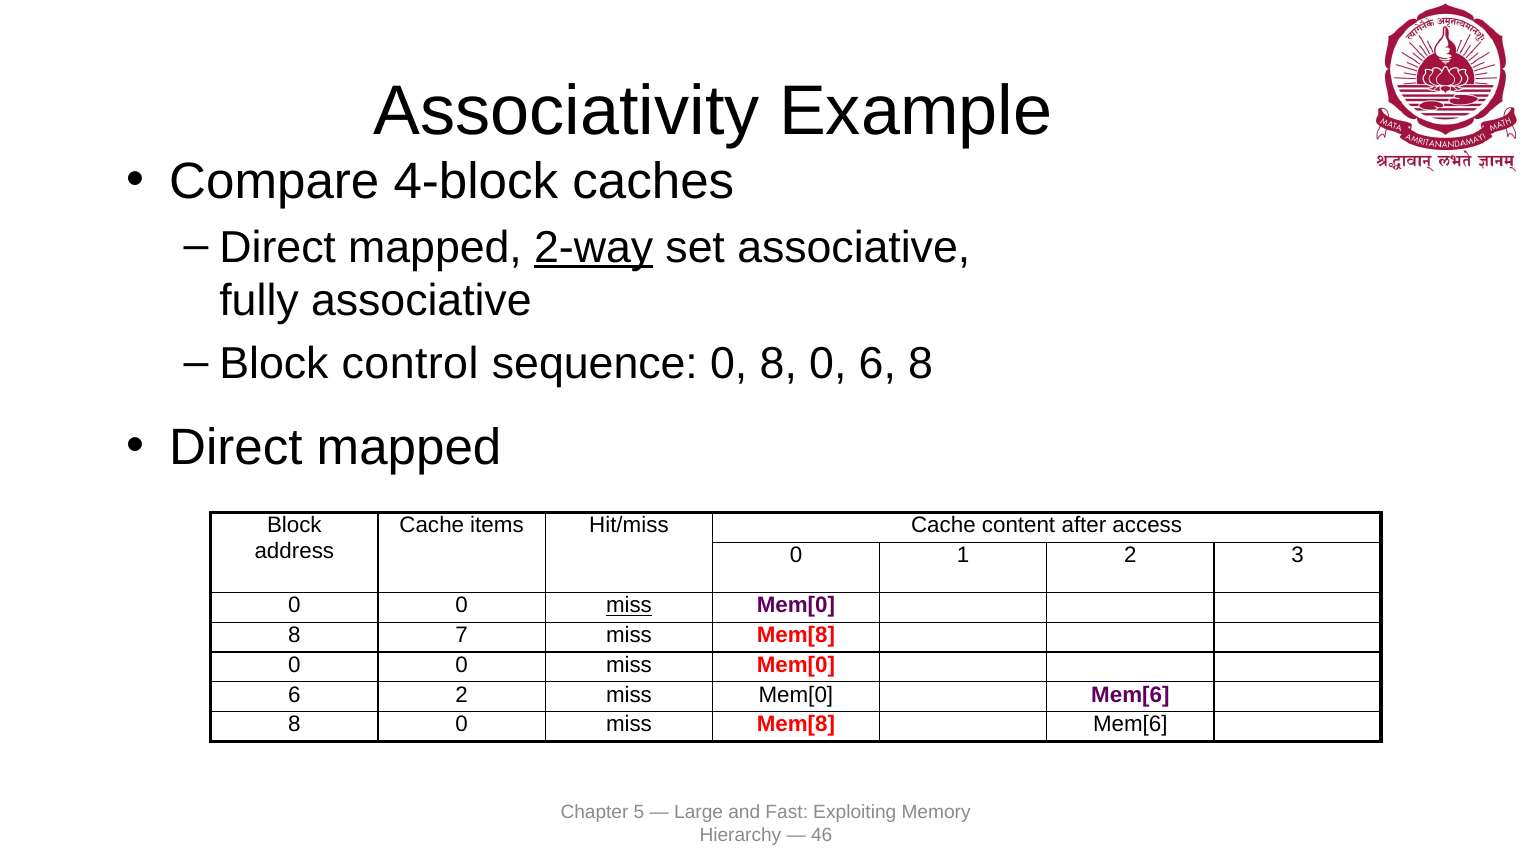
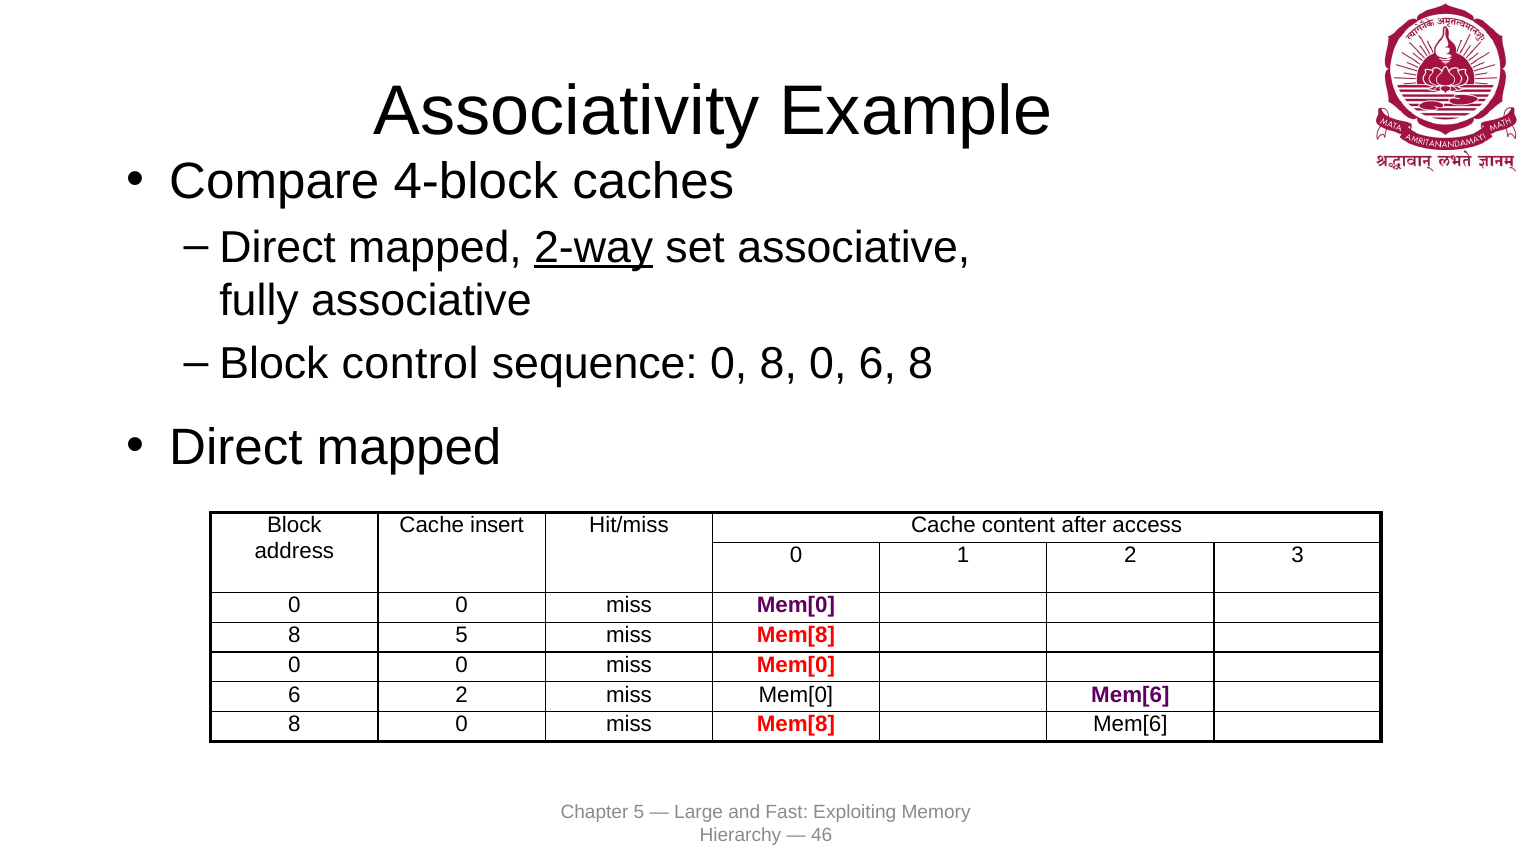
items: items -> insert
miss at (629, 606) underline: present -> none
8 7: 7 -> 5
